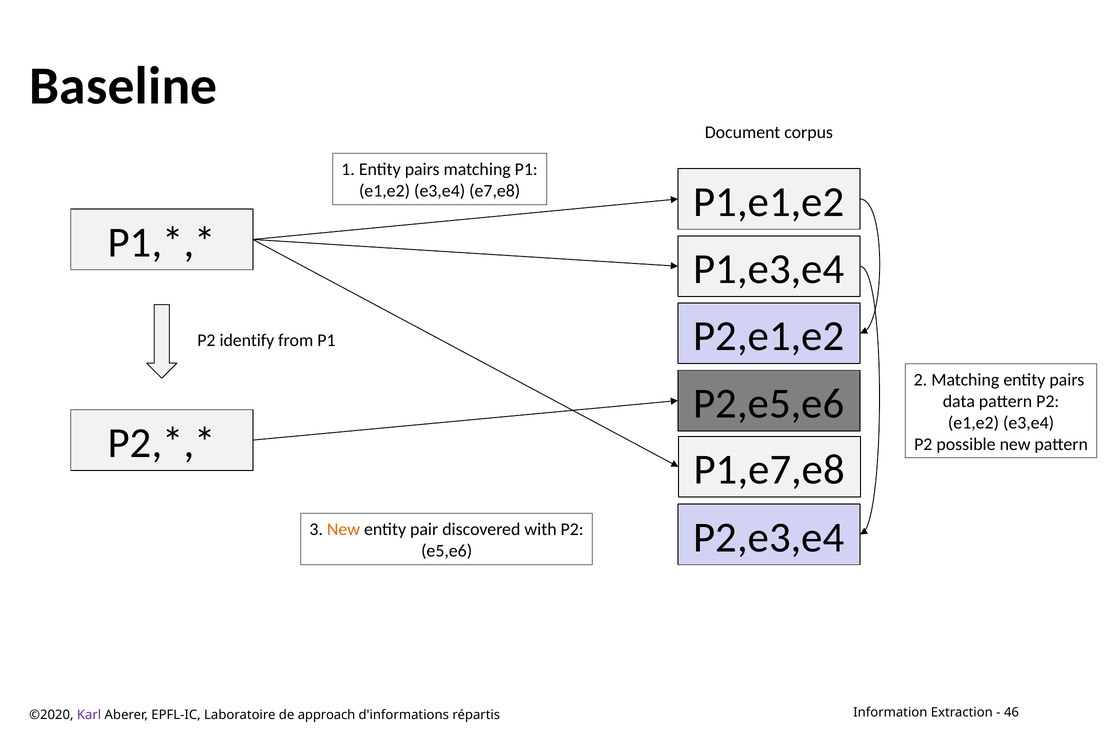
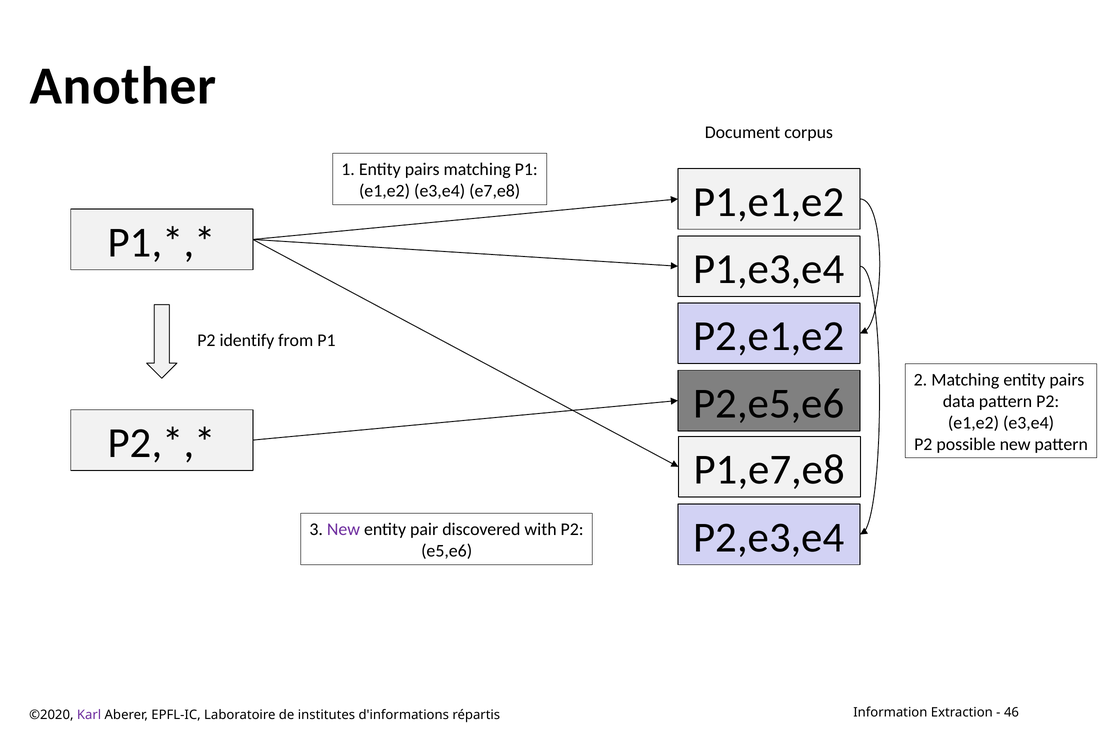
Baseline: Baseline -> Another
New at (344, 530) colour: orange -> purple
approach: approach -> institutes
